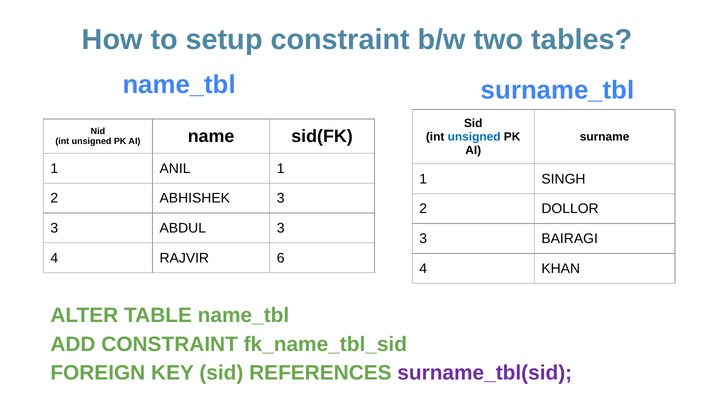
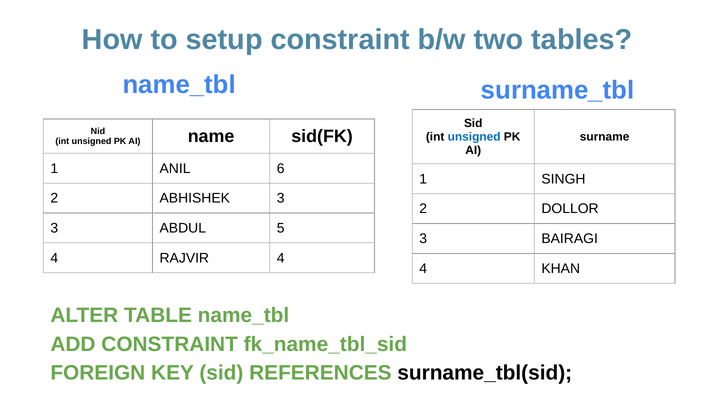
ANIL 1: 1 -> 6
ABDUL 3: 3 -> 5
RAJVIR 6: 6 -> 4
surname_tbl(sid colour: purple -> black
